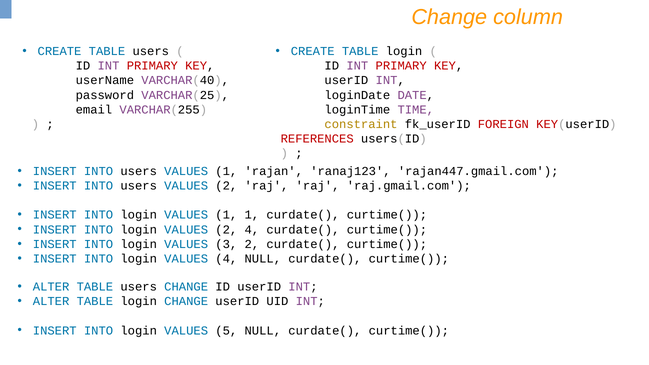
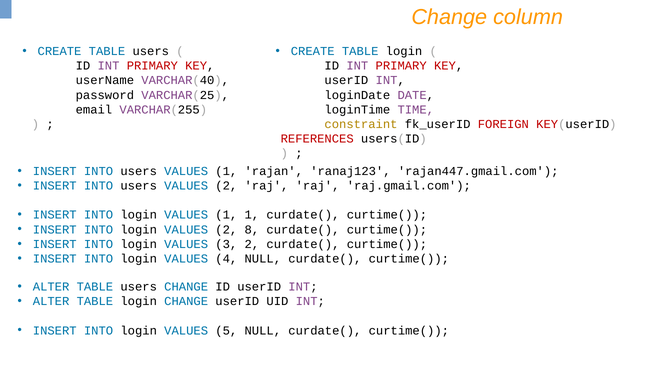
2 4: 4 -> 8
